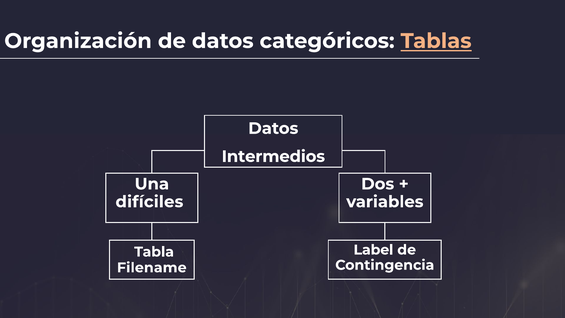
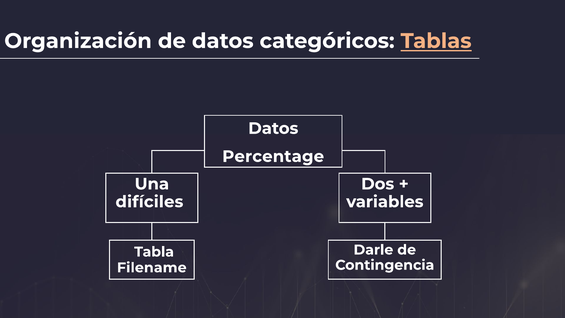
Intermedios: Intermedios -> Percentage
Label: Label -> Darle
